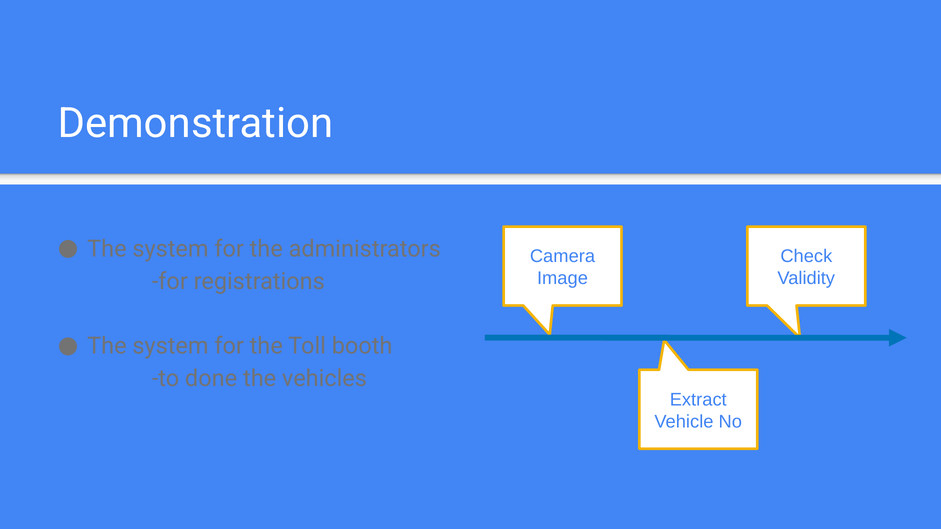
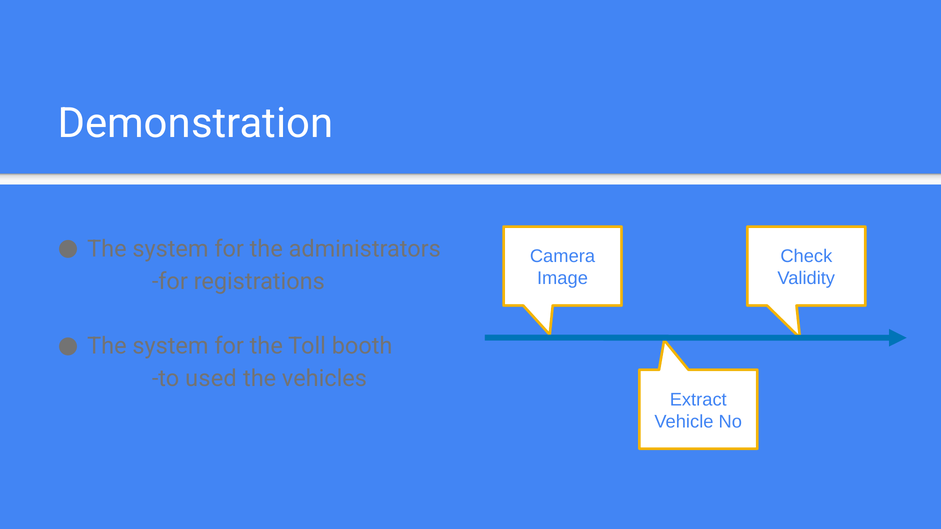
done: done -> used
